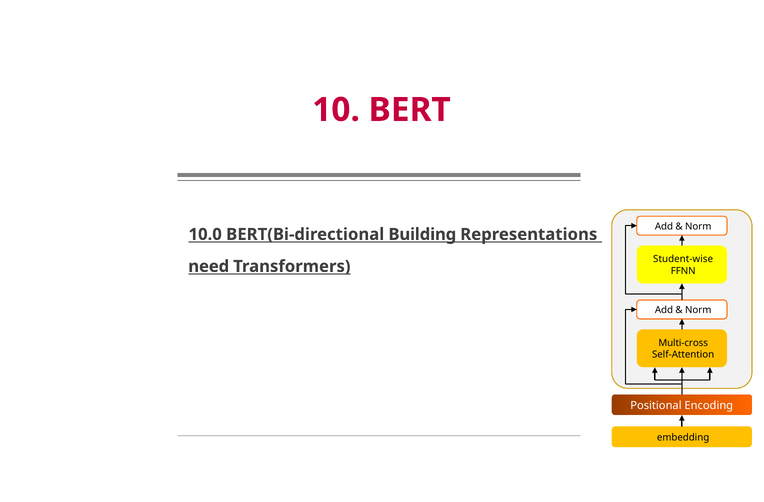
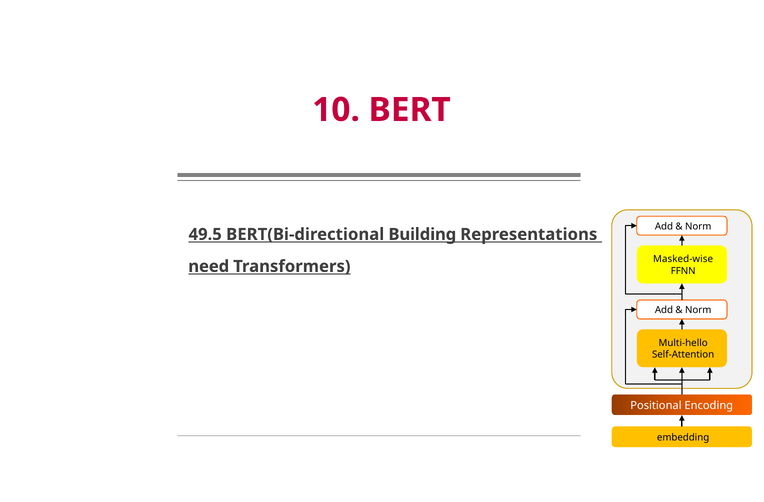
10.0: 10.0 -> 49.5
Student-wise: Student-wise -> Masked-wise
Multi-cross: Multi-cross -> Multi-hello
